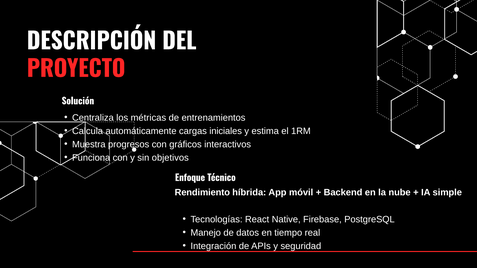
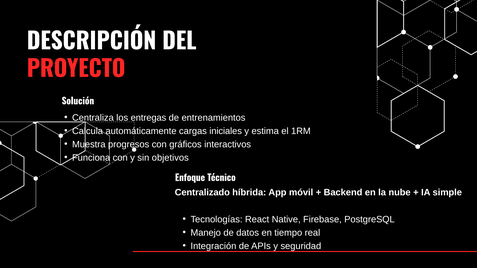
métricas: métricas -> entregas
Rendimiento: Rendimiento -> Centralizado
